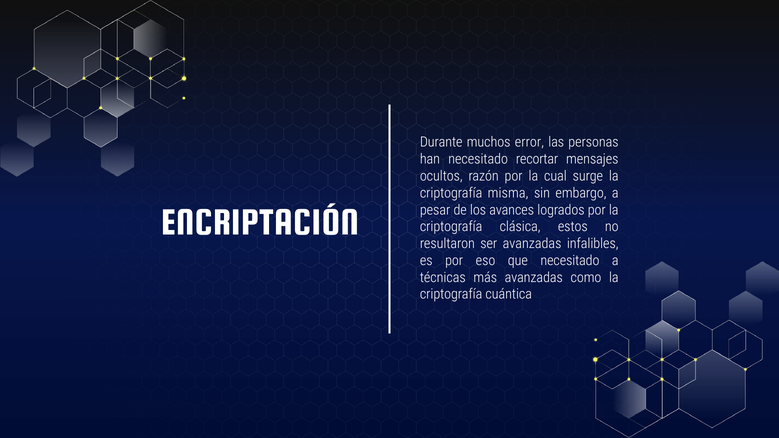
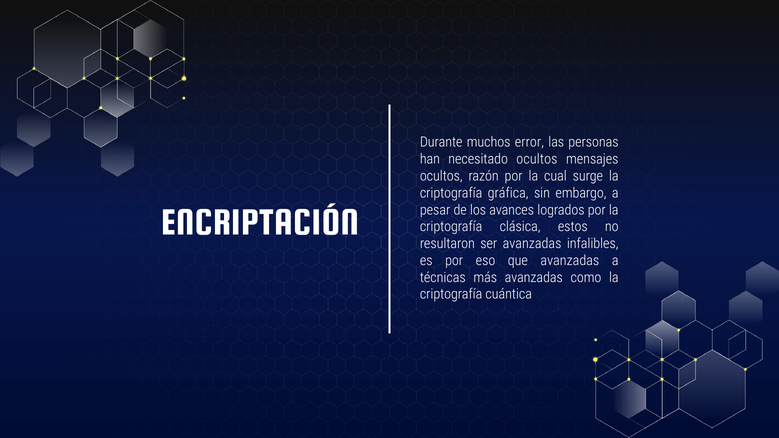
necesitado recortar: recortar -> ocultos
misma: misma -> gráfica
que necesitado: necesitado -> avanzadas
